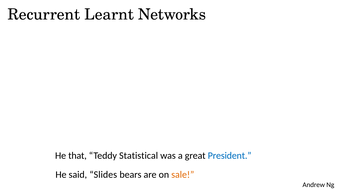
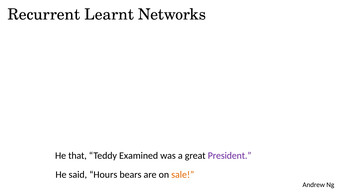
Statistical: Statistical -> Examined
President colour: blue -> purple
Slides: Slides -> Hours
